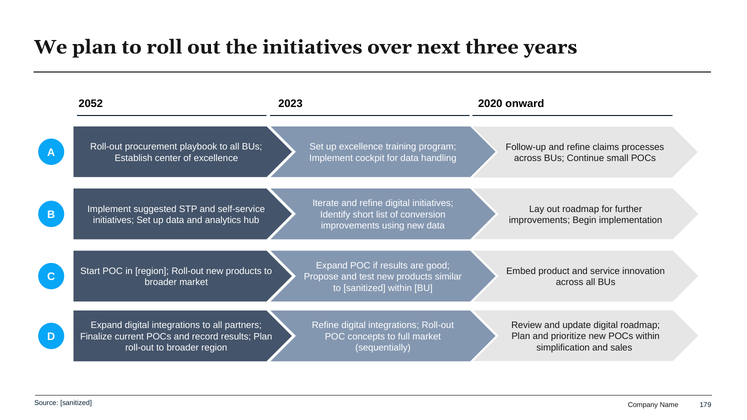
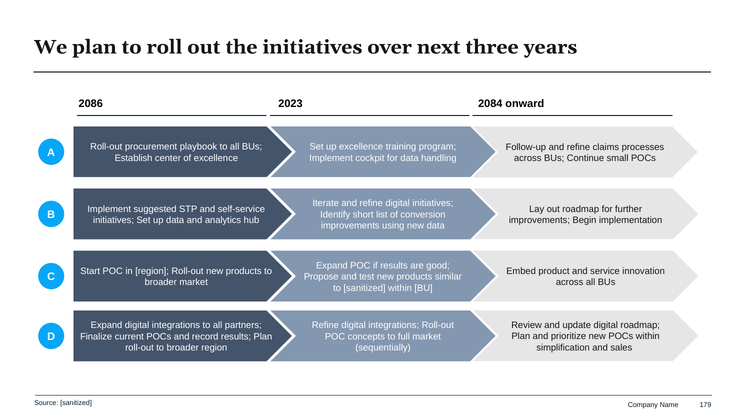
2052: 2052 -> 2086
2020: 2020 -> 2084
